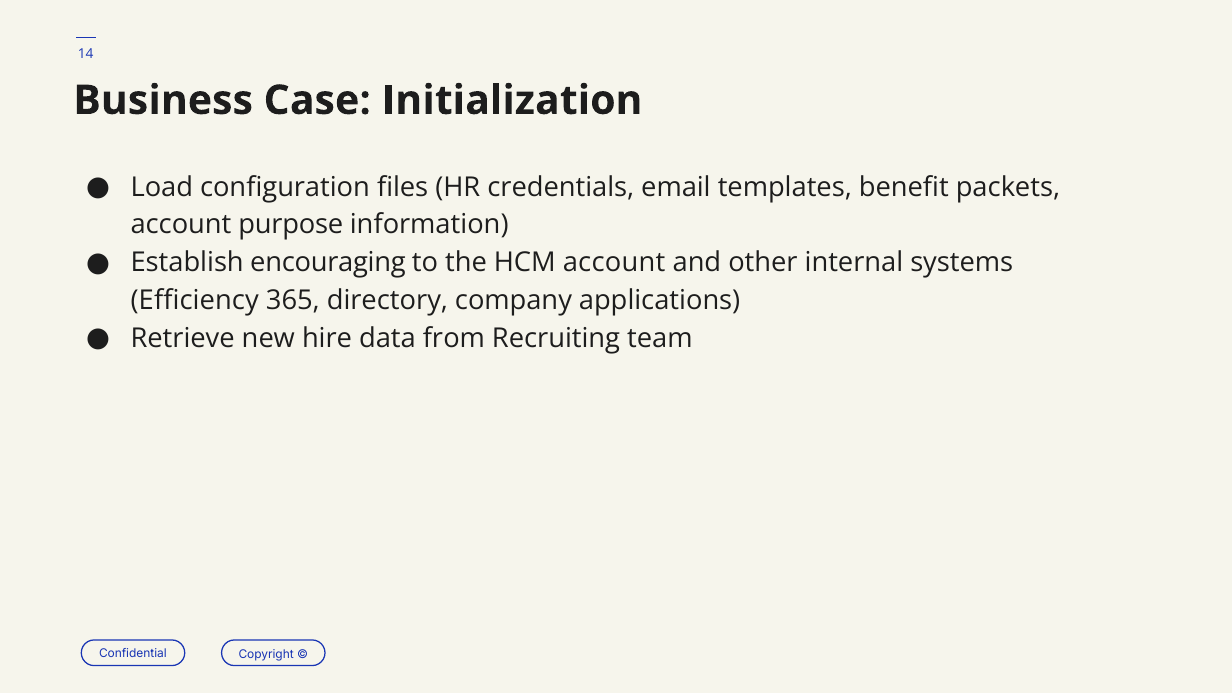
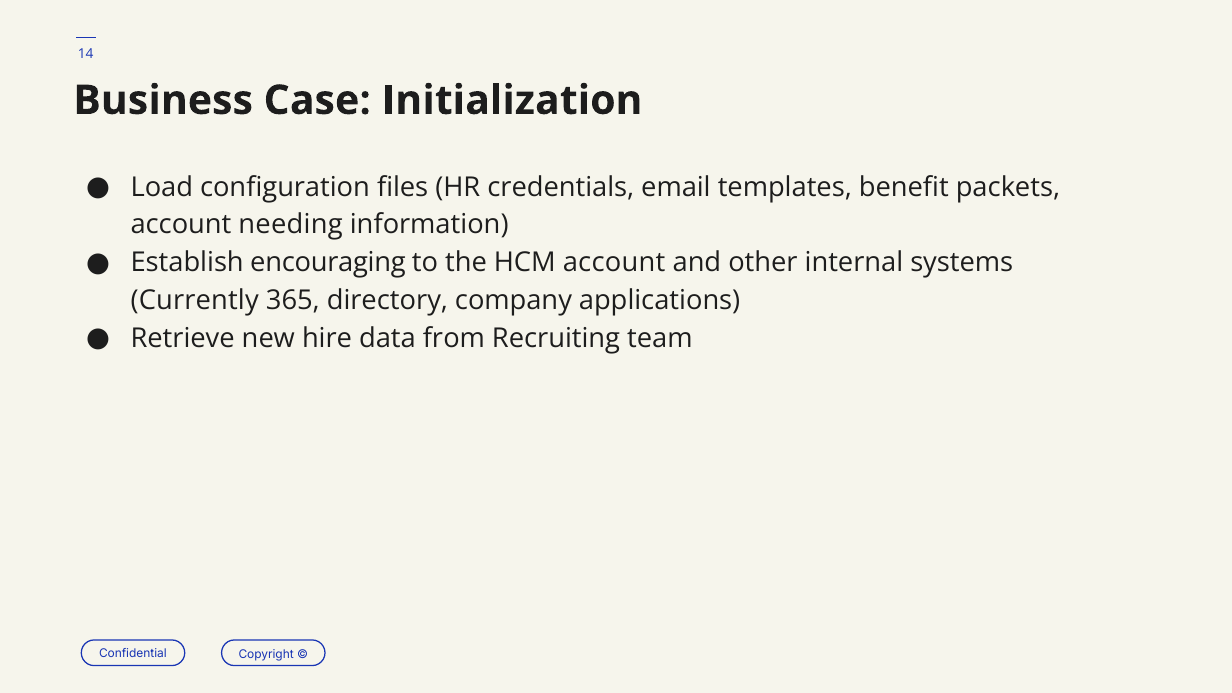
purpose: purpose -> needing
Efficiency: Efficiency -> Currently
